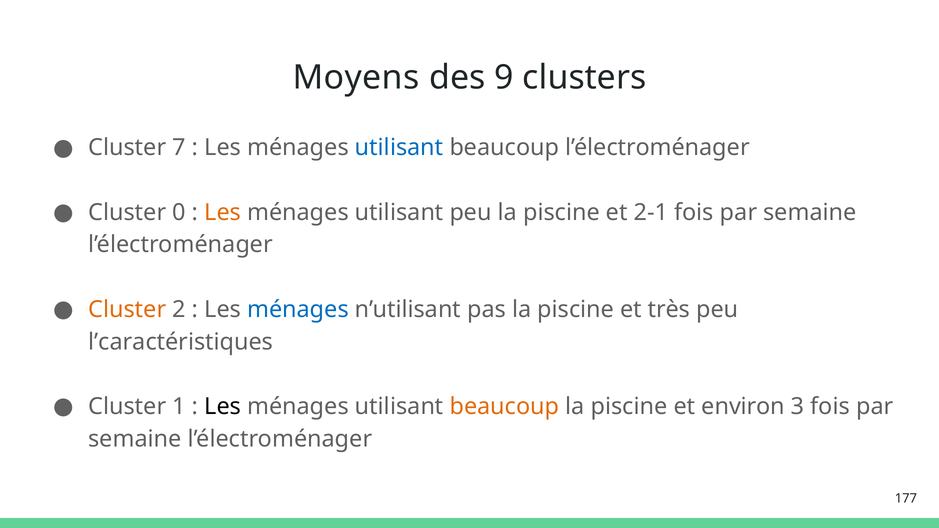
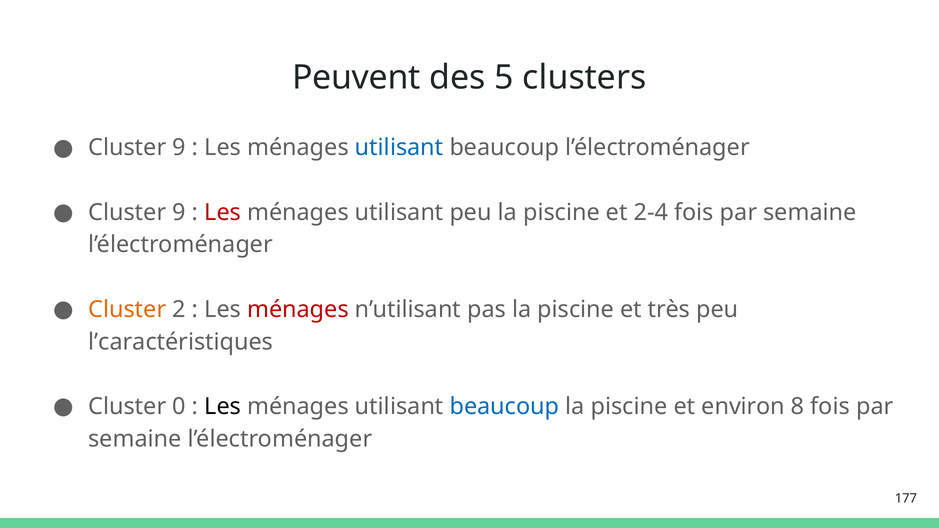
Moyens: Moyens -> Peuvent
9: 9 -> 5
7 at (179, 148): 7 -> 9
0 at (179, 212): 0 -> 9
Les at (223, 212) colour: orange -> red
2-1: 2-1 -> 2-4
ménages at (298, 310) colour: blue -> red
1: 1 -> 0
beaucoup at (504, 407) colour: orange -> blue
3: 3 -> 8
